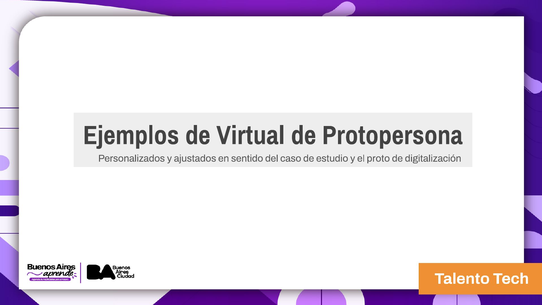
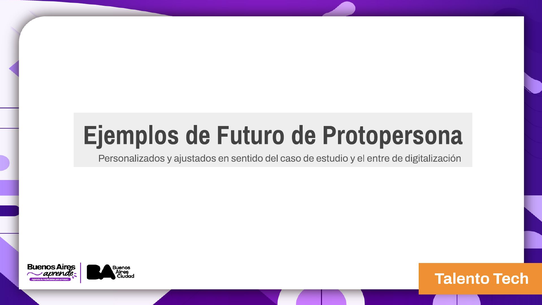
Virtual: Virtual -> Futuro
proto: proto -> entre
